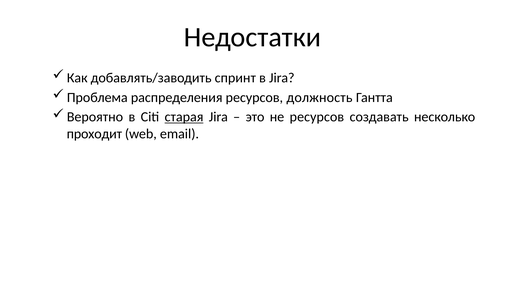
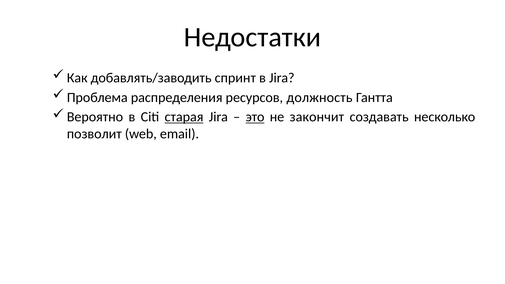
это underline: none -> present
не ресурсов: ресурсов -> закончит
проходит: проходит -> позволит
